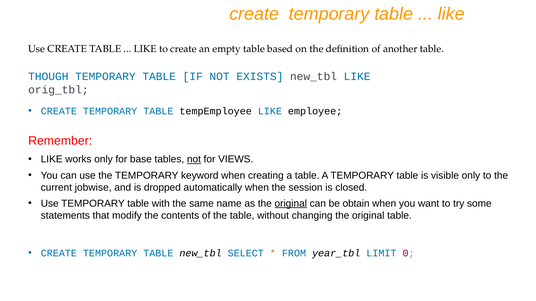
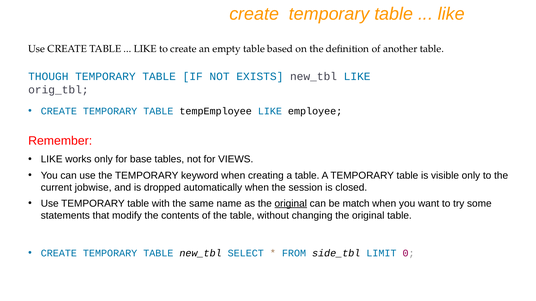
not at (194, 160) underline: present -> none
obtain: obtain -> match
year_tbl: year_tbl -> side_tbl
